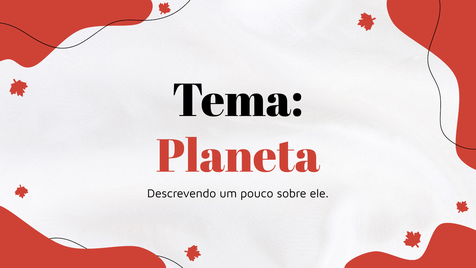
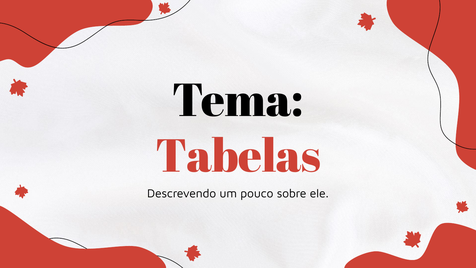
Planeta: Planeta -> Tabelas
